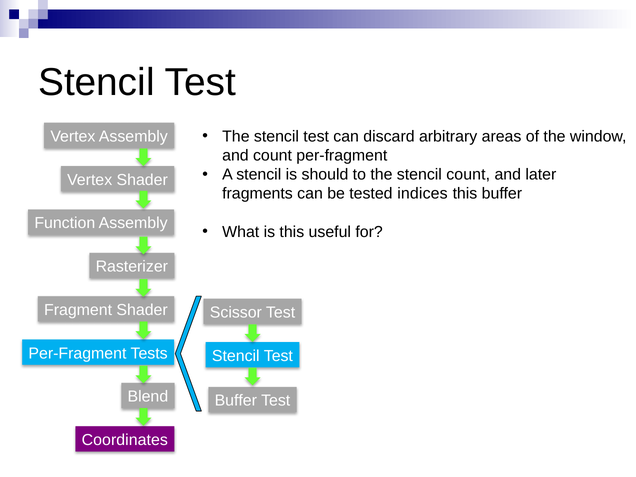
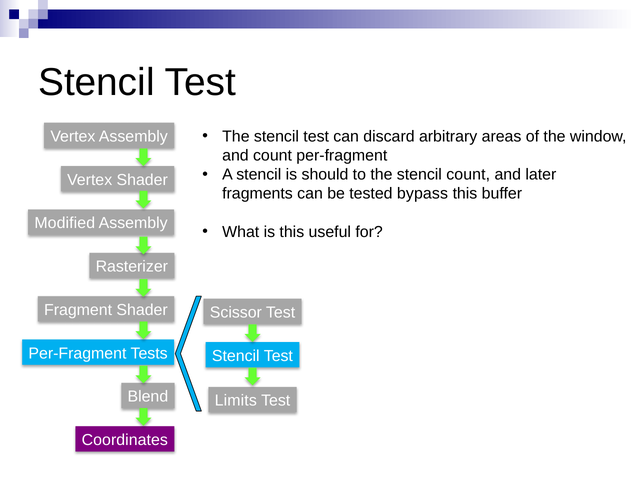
indices: indices -> bypass
Function: Function -> Modified
Buffer at (236, 401): Buffer -> Limits
